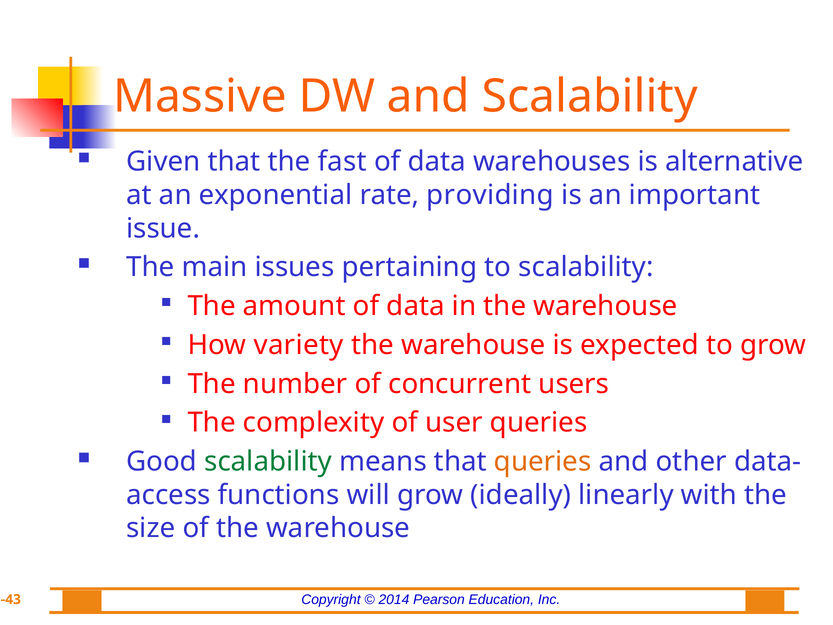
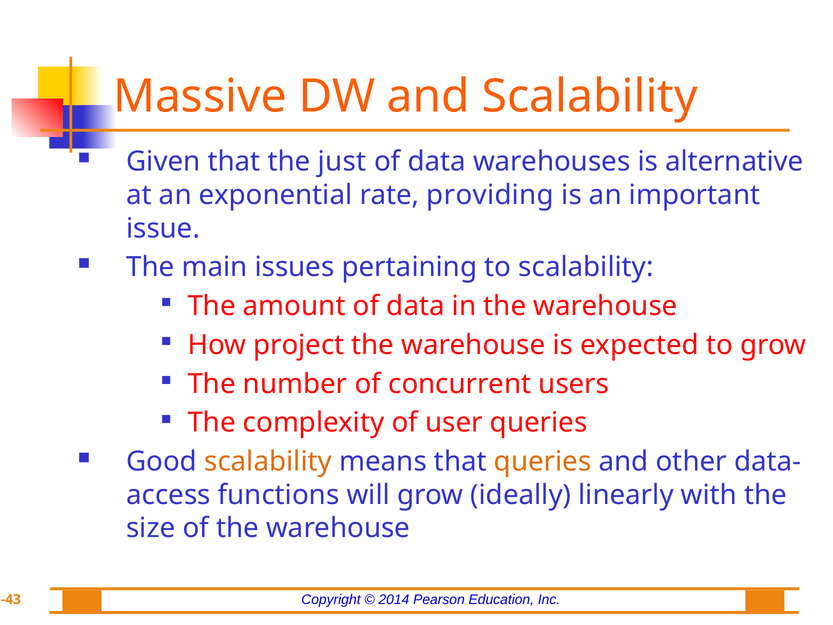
fast: fast -> just
variety: variety -> project
scalability at (268, 461) colour: green -> orange
